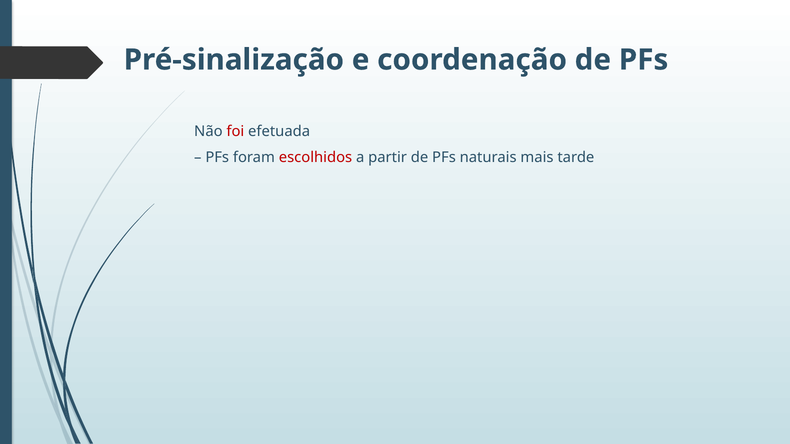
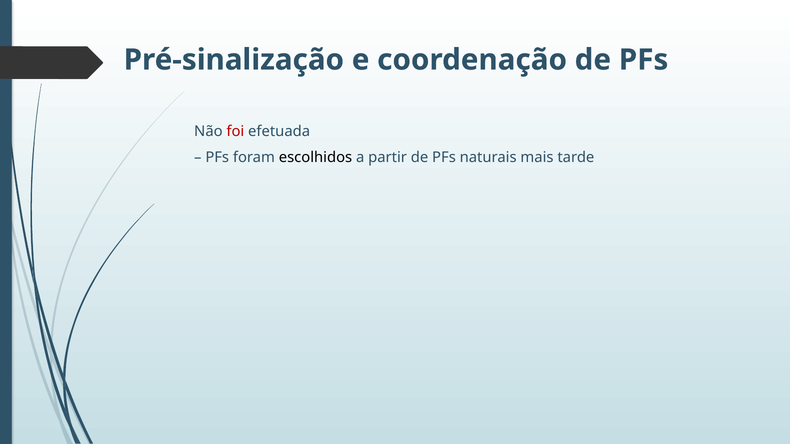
escolhidos colour: red -> black
